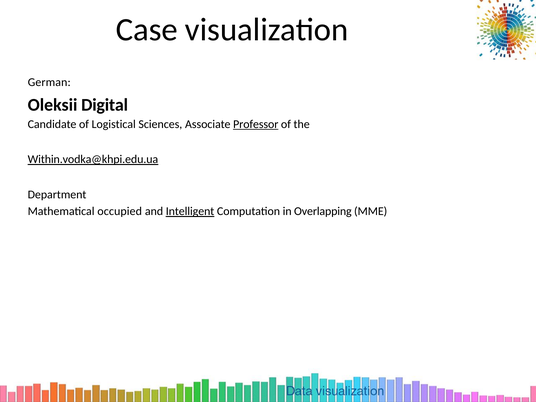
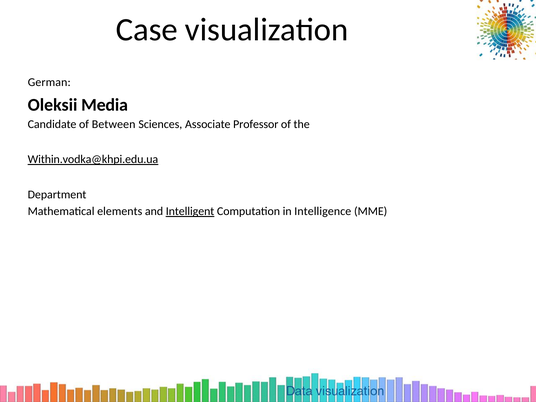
Digital: Digital -> Media
Logistical: Logistical -> Between
Professor underline: present -> none
occupied: occupied -> elements
Overlapping: Overlapping -> Intelligence
